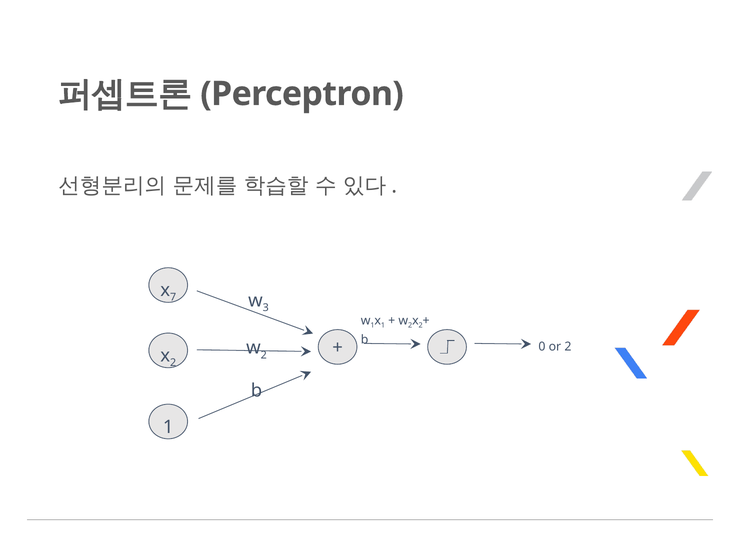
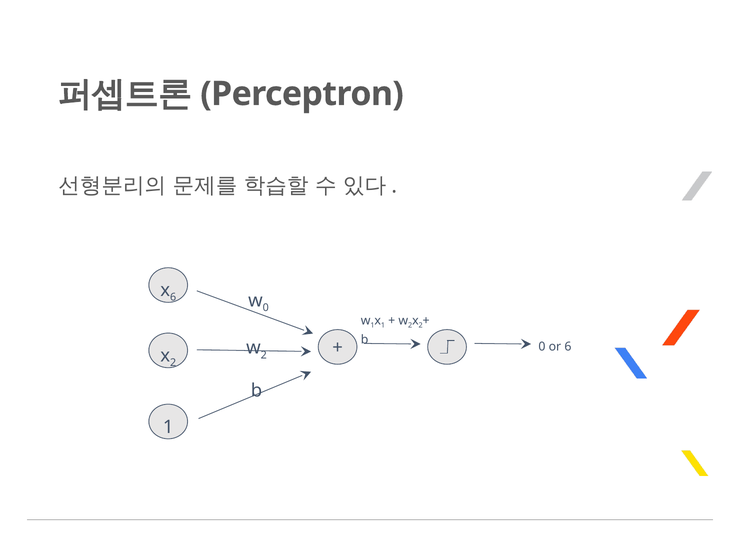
7 at (173, 297): 7 -> 6
3 at (266, 308): 3 -> 0
or 2: 2 -> 6
